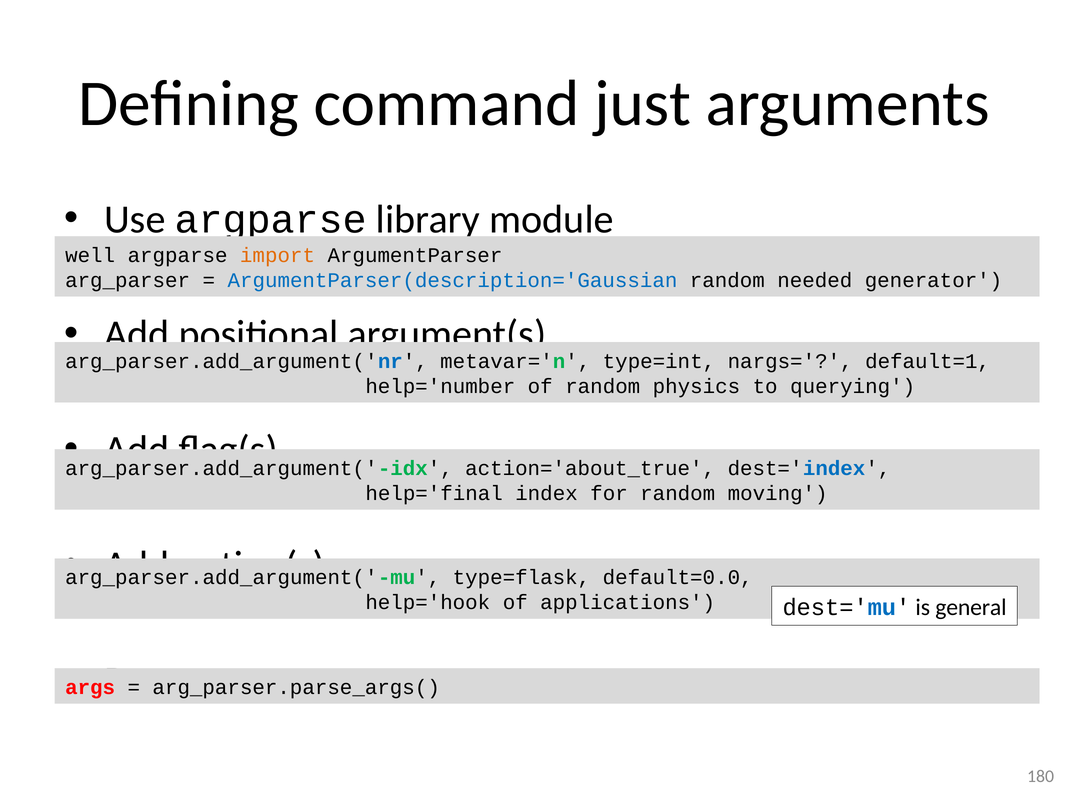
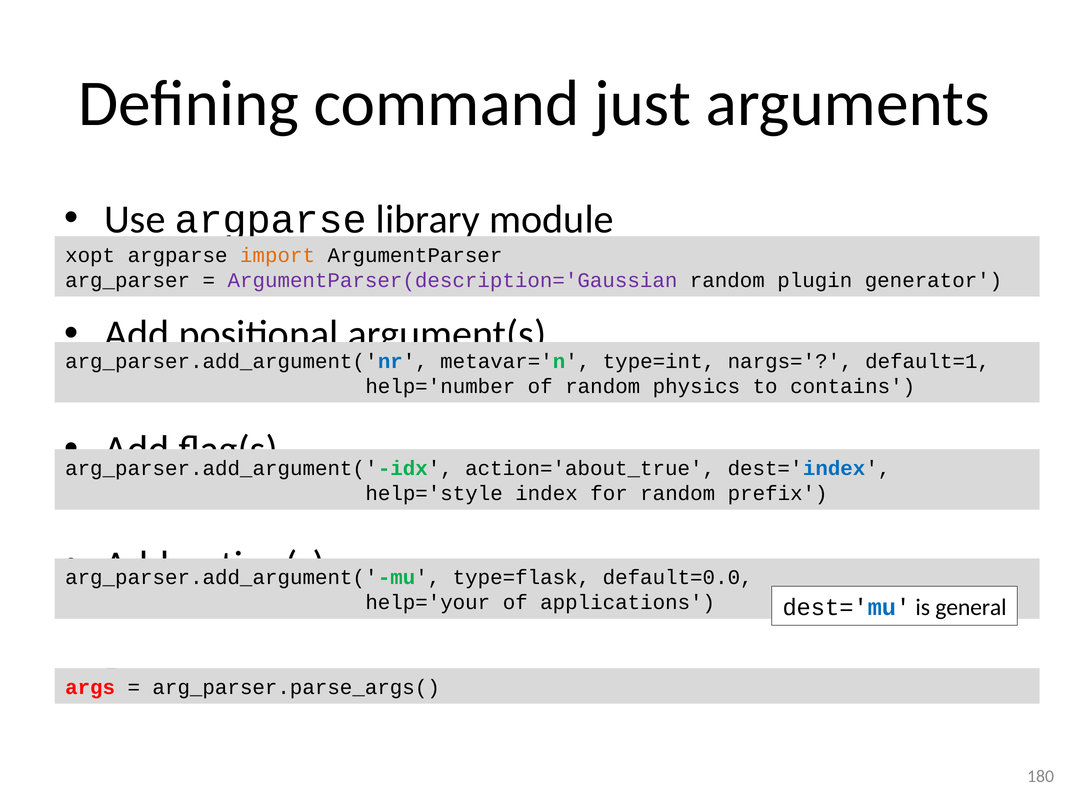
well: well -> xopt
ArgumentParser(description='Gaussian colour: blue -> purple
needed: needed -> plugin
querying: querying -> contains
help='final: help='final -> help='style
moving: moving -> prefix
help='hook: help='hook -> help='your
